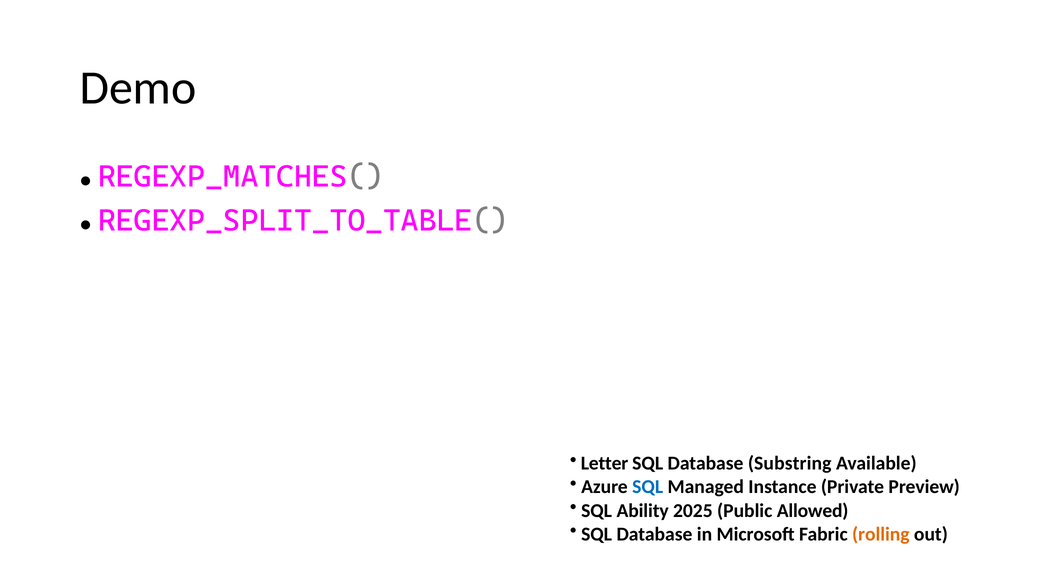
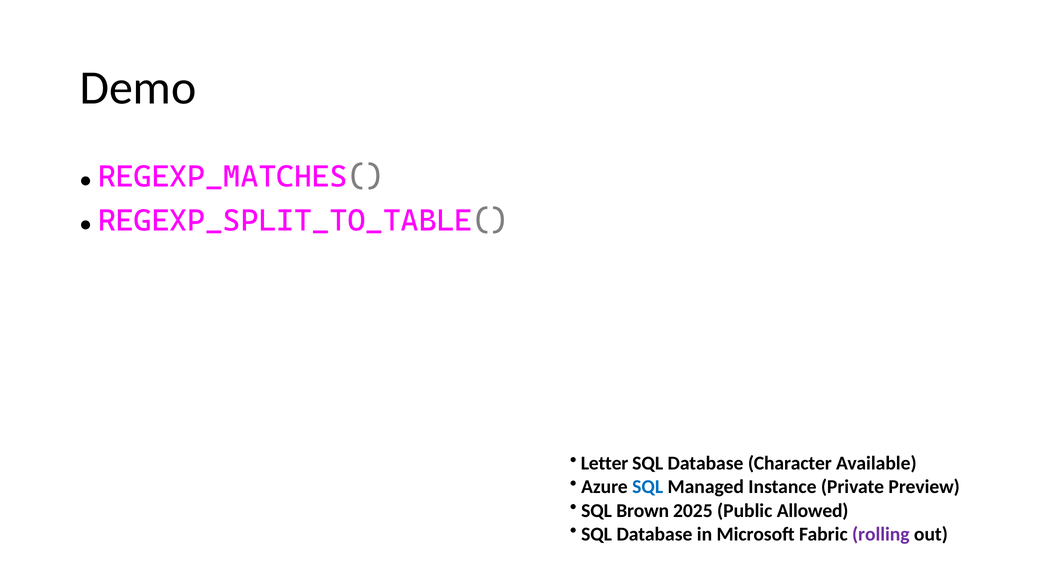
Substring: Substring -> Character
Ability: Ability -> Brown
rolling colour: orange -> purple
